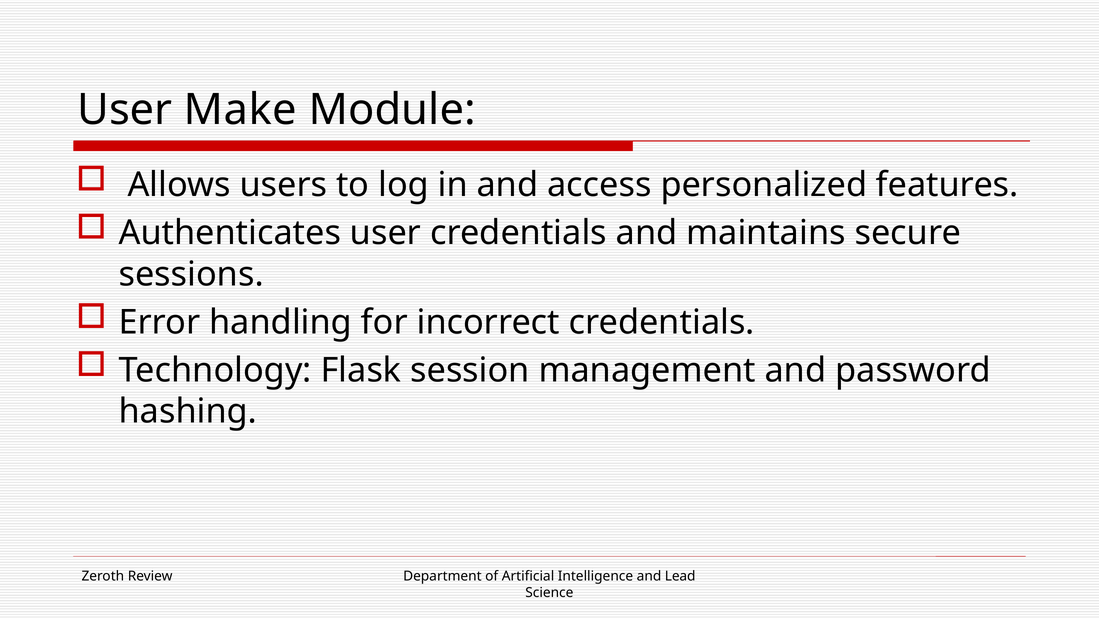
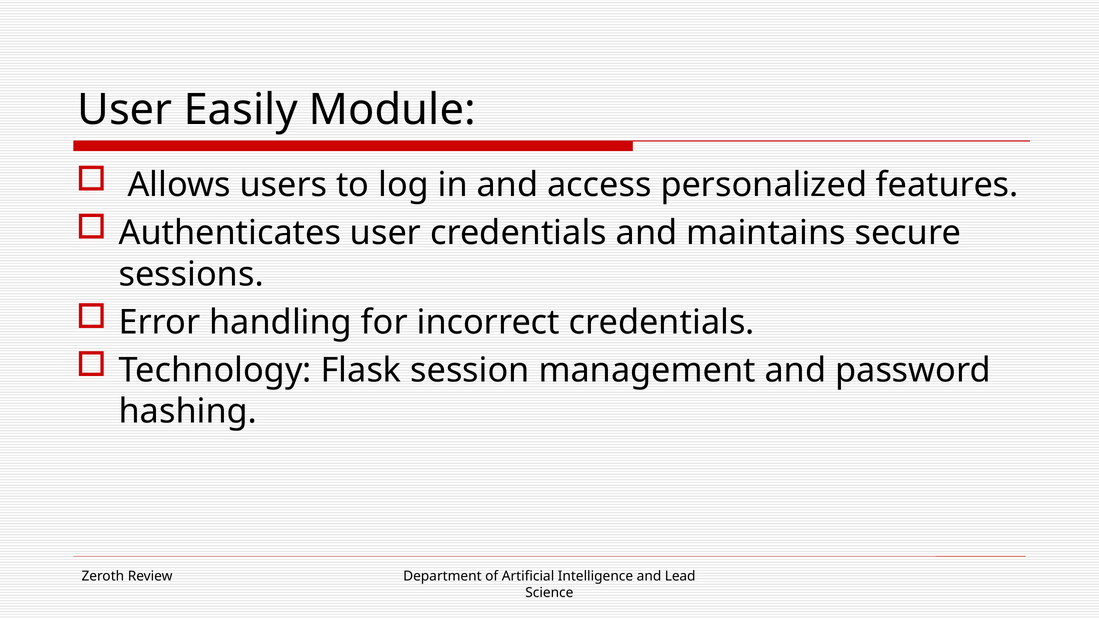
Make: Make -> Easily
